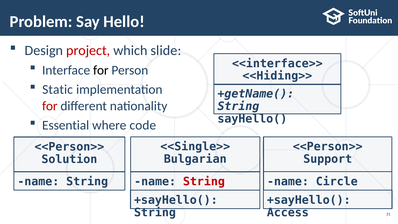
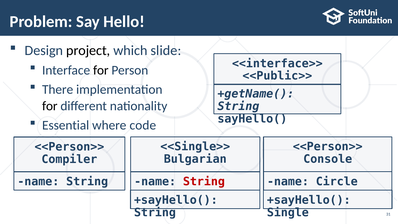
project colour: red -> black
<<Hiding>>: <<Hiding>> -> <<Public>>
Static: Static -> There
for at (50, 106) colour: red -> black
Support: Support -> Console
Solution: Solution -> Compiler
Access: Access -> Single
